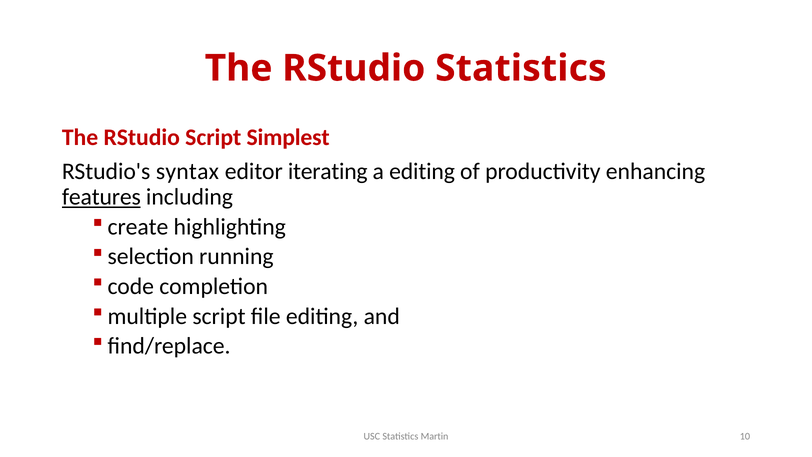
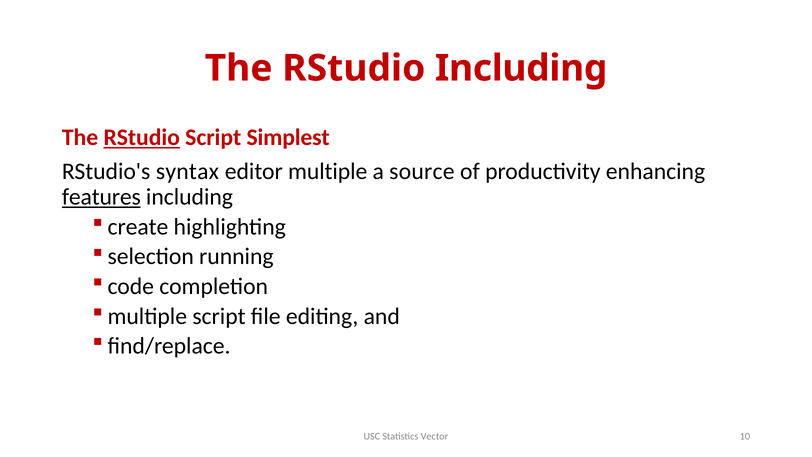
RStudio Statistics: Statistics -> Including
RStudio at (142, 137) underline: none -> present
editor iterating: iterating -> multiple
a editing: editing -> source
Martin: Martin -> Vector
